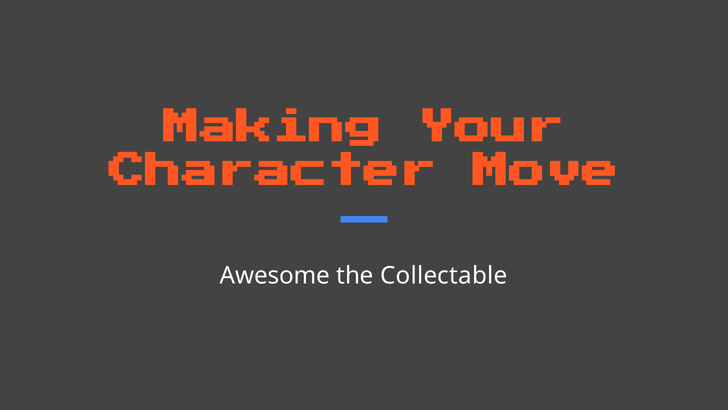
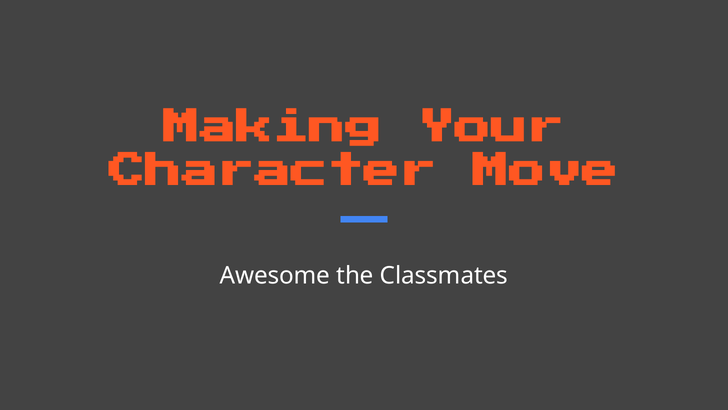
Collectable: Collectable -> Classmates
